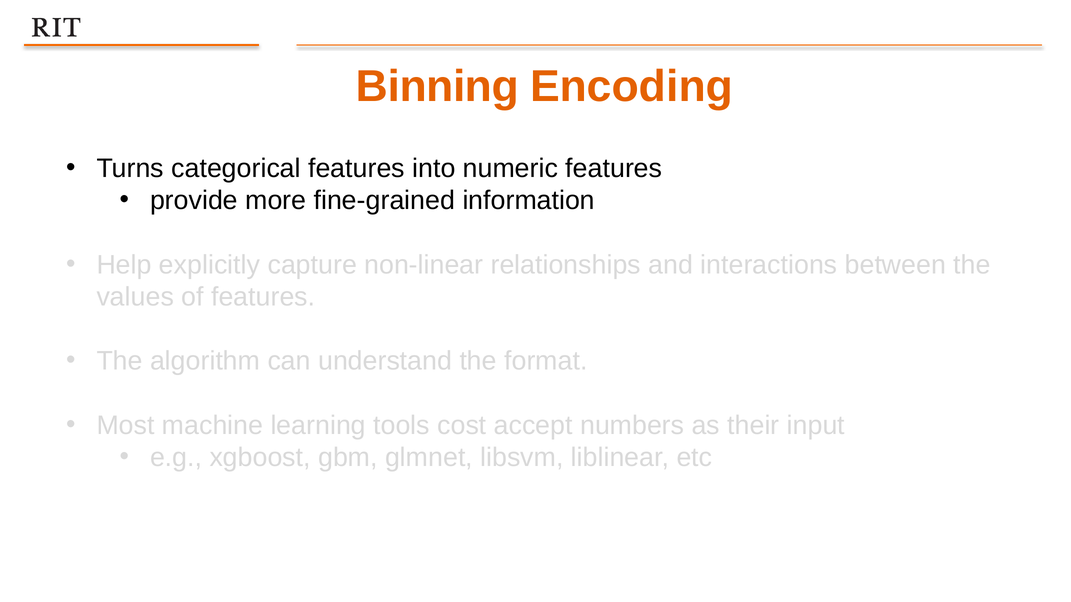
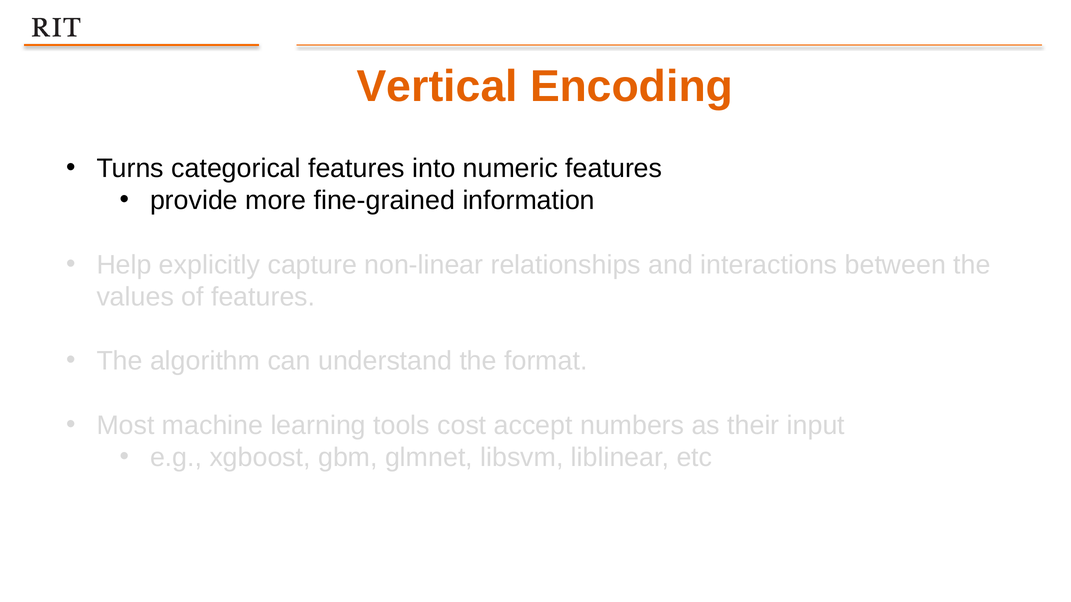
Binning: Binning -> Vertical
